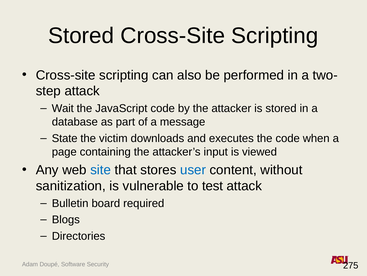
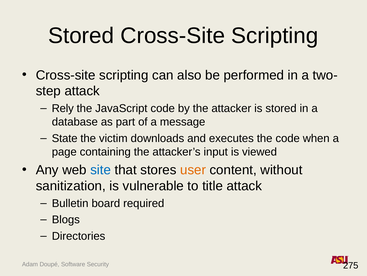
Wait: Wait -> Rely
user colour: blue -> orange
test: test -> title
